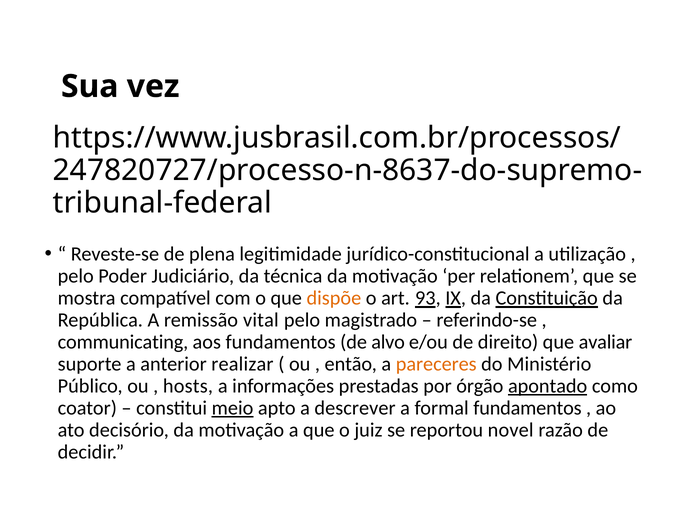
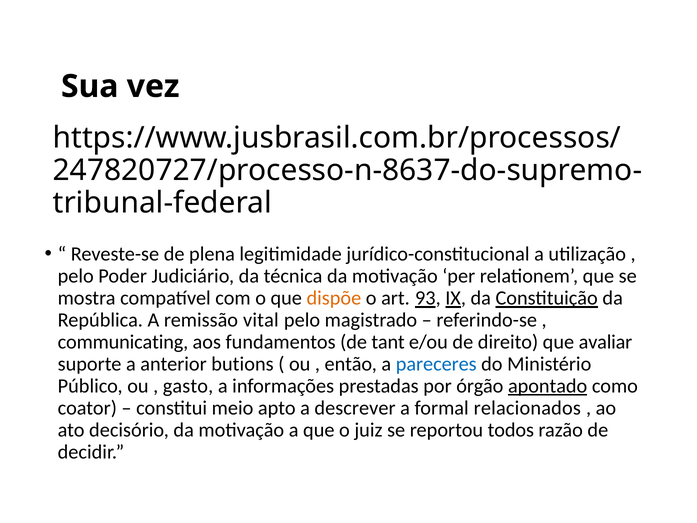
alvo: alvo -> tant
realizar: realizar -> butions
pareceres colour: orange -> blue
hosts: hosts -> gasto
meio underline: present -> none
formal fundamentos: fundamentos -> relacionados
novel: novel -> todos
